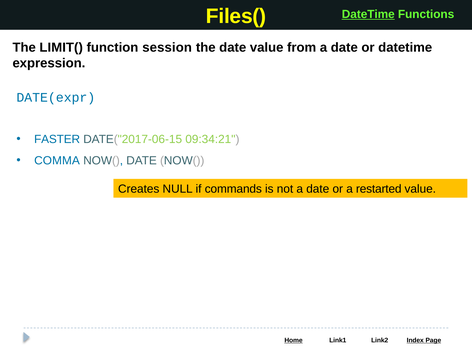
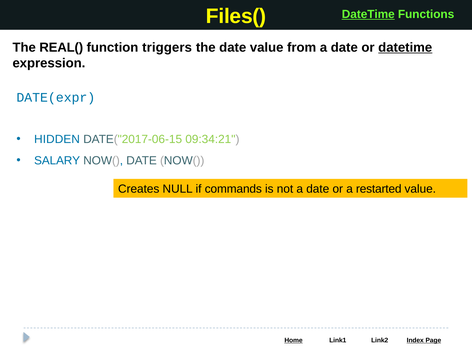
LIMIT(: LIMIT( -> REAL(
session: session -> triggers
datetime at (405, 47) underline: none -> present
FASTER: FASTER -> HIDDEN
COMMA: COMMA -> SALARY
